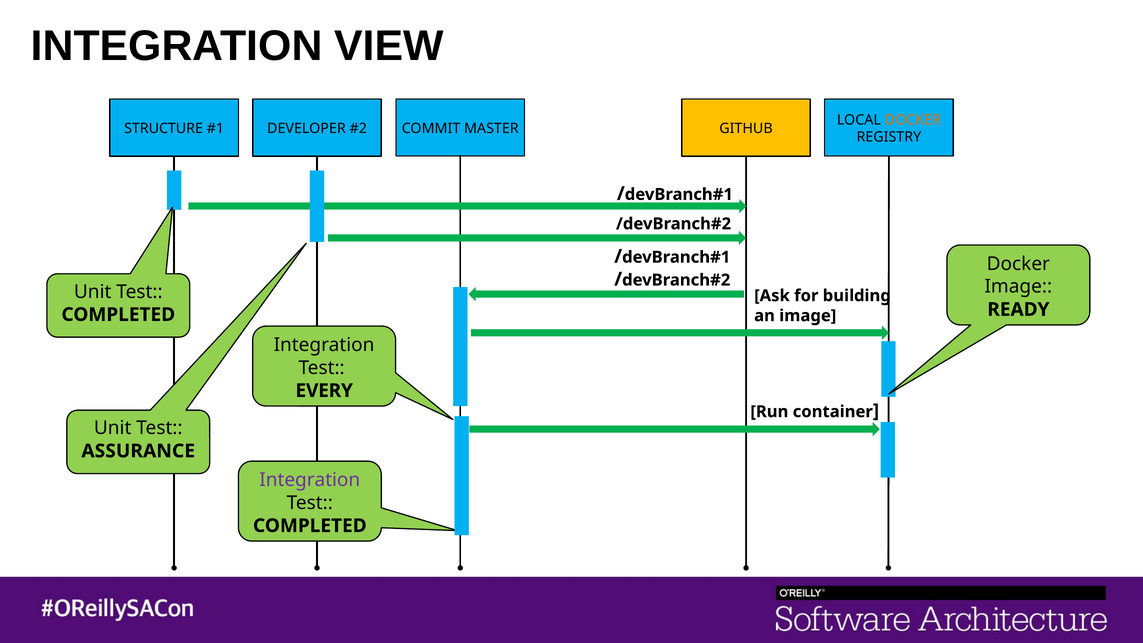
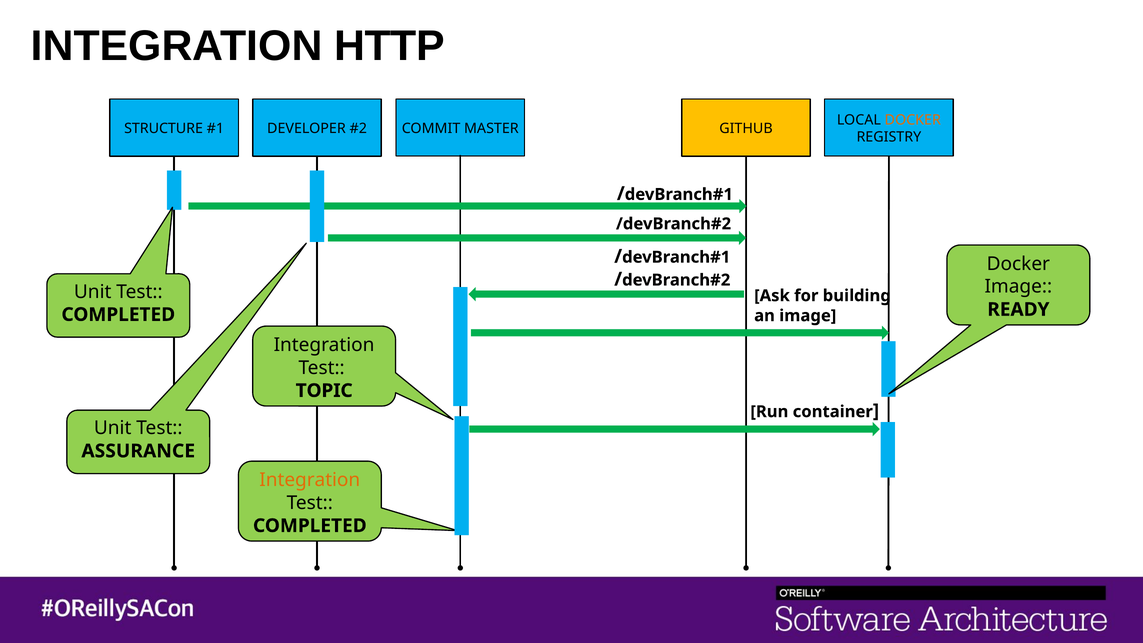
VIEW: VIEW -> HTTP
EVERY: EVERY -> TOPIC
Integration at (310, 480) colour: purple -> orange
